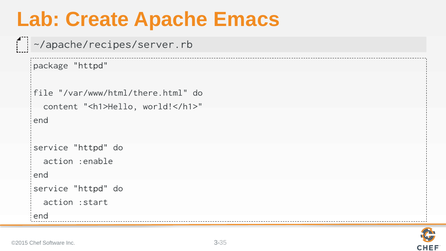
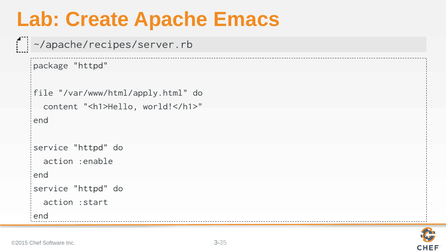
/var/www/html/there.html: /var/www/html/there.html -> /var/www/html/apply.html
